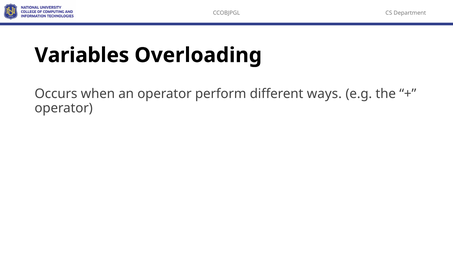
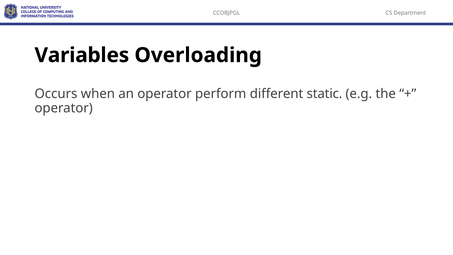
ways: ways -> static
